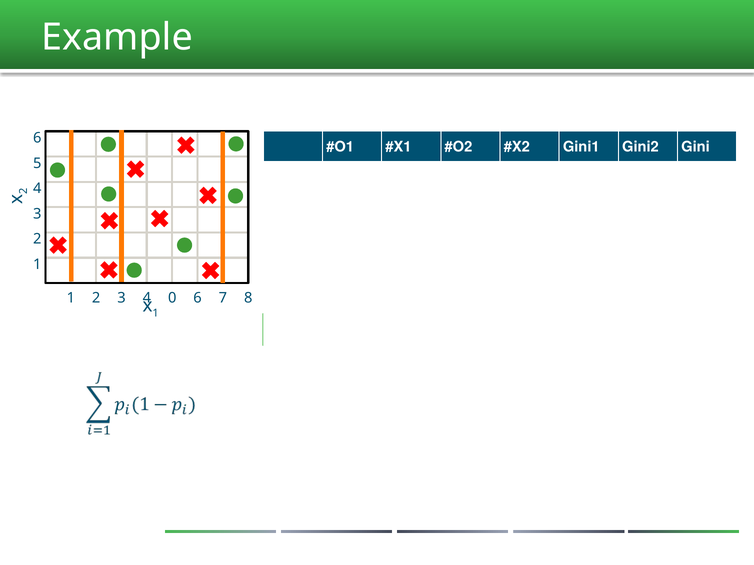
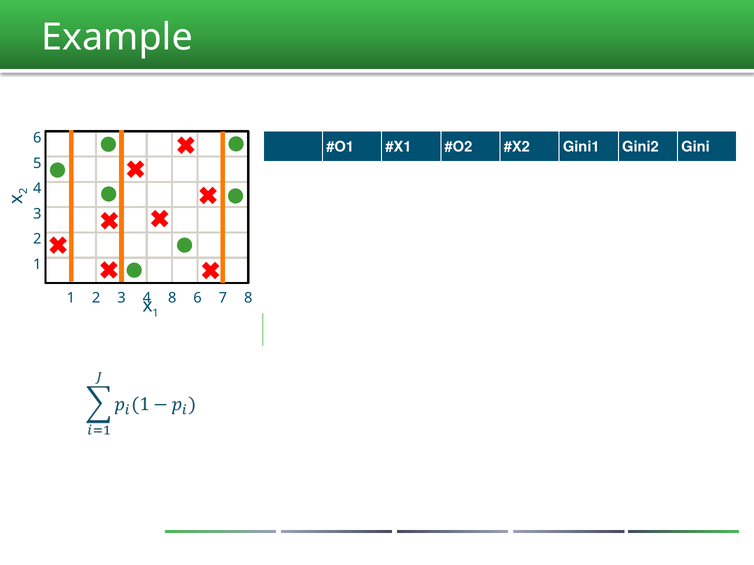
0 at (172, 298): 0 -> 8
